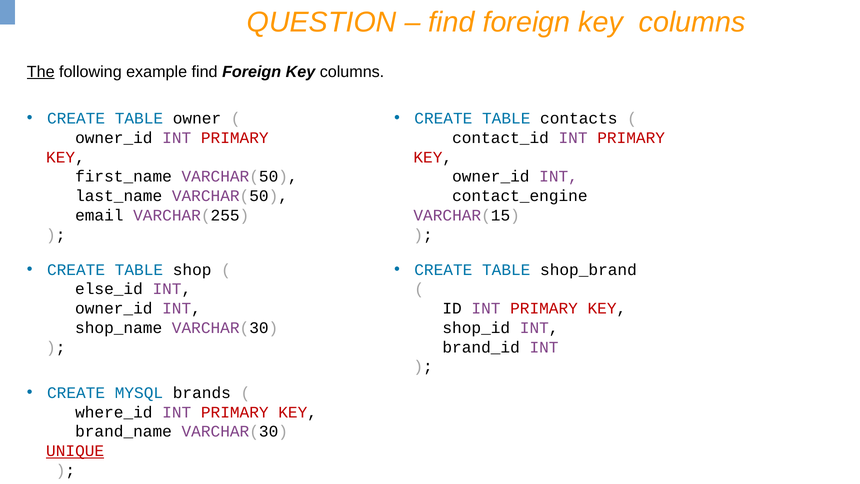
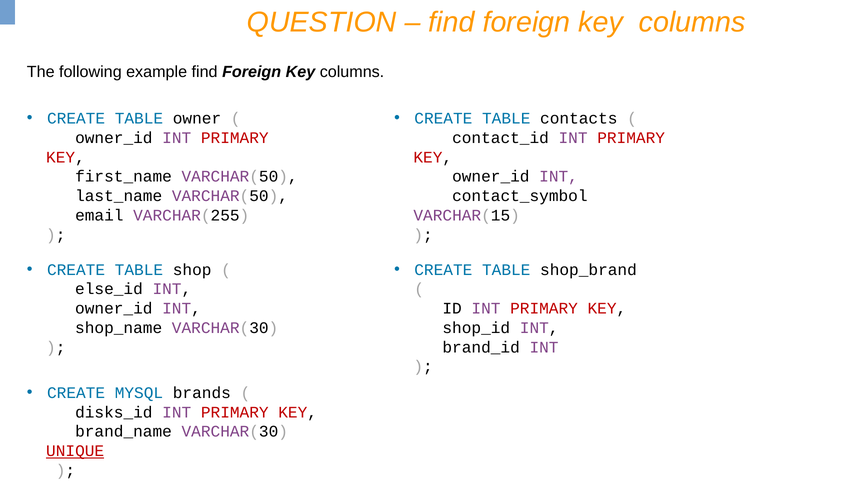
The underline: present -> none
contact_engine: contact_engine -> contact_symbol
where_id: where_id -> disks_id
